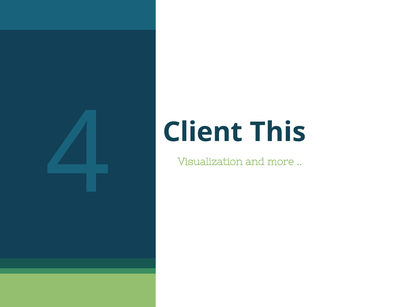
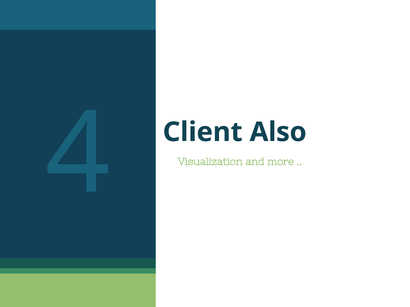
This: This -> Also
